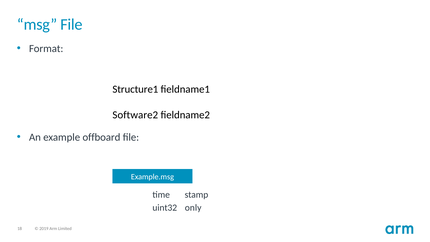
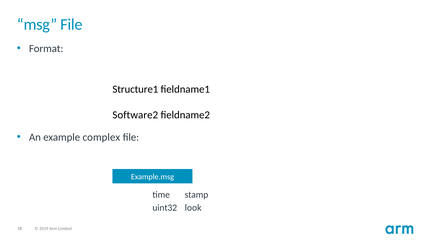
offboard: offboard -> complex
only: only -> look
